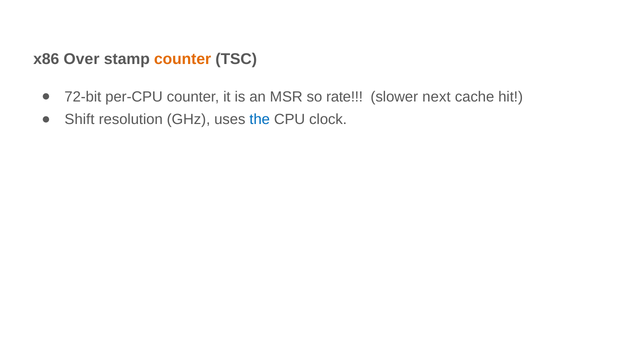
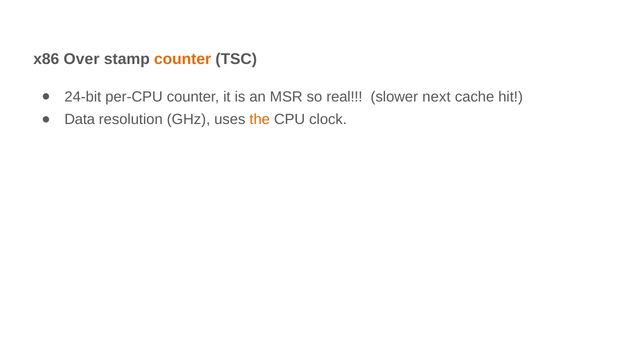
72-bit: 72-bit -> 24-bit
rate: rate -> real
Shift: Shift -> Data
the colour: blue -> orange
